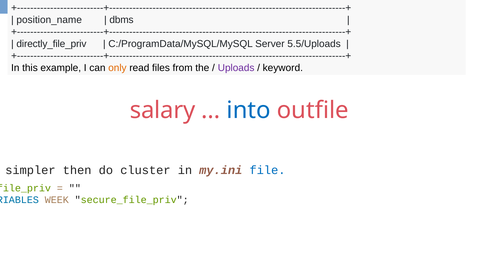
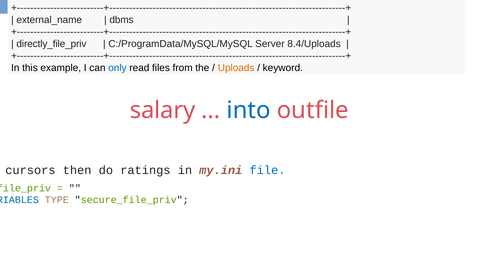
position_name: position_name -> external_name
5.5/Uploads: 5.5/Uploads -> 8.4/Uploads
only colour: orange -> blue
Uploads colour: purple -> orange
simpler: simpler -> cursors
cluster: cluster -> ratings
WEEK: WEEK -> TYPE
